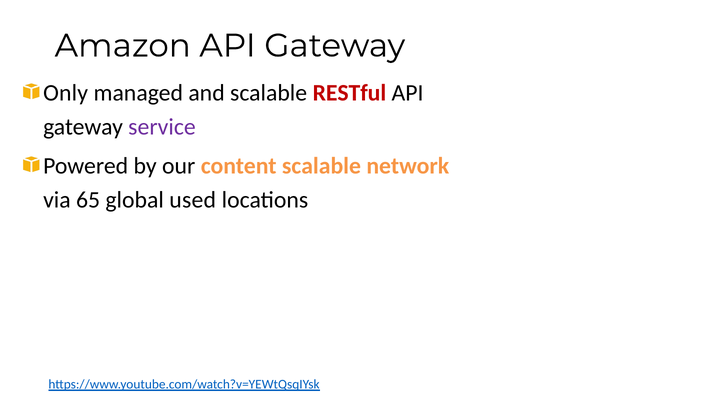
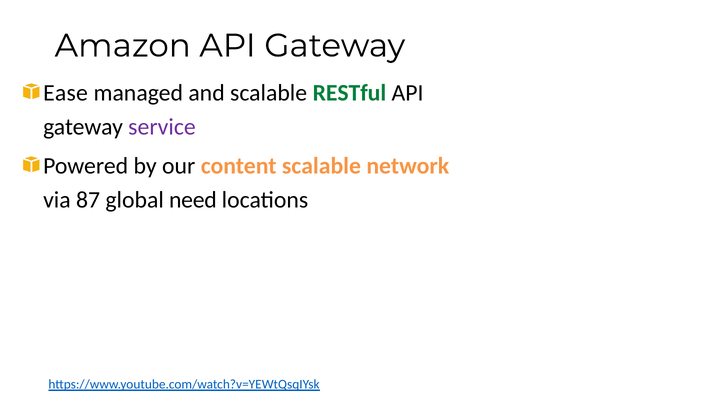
Only: Only -> Ease
RESTful colour: red -> green
65: 65 -> 87
used: used -> need
